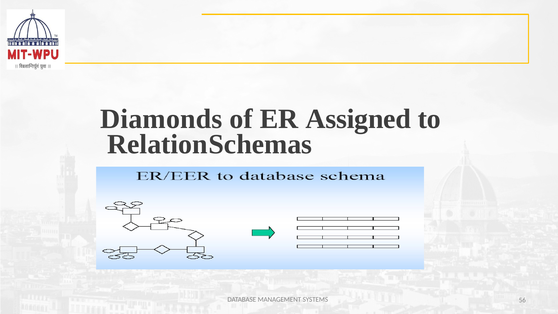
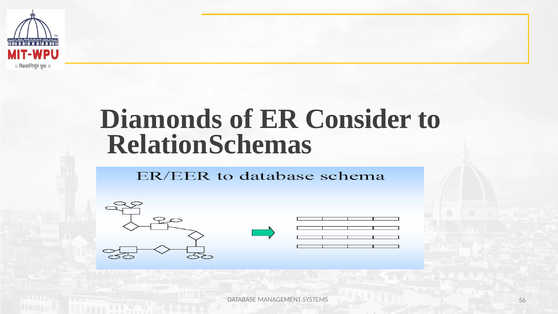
Assigned: Assigned -> Consider
